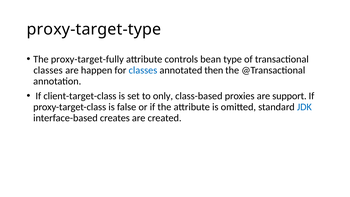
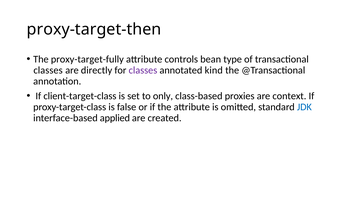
proxy-target-type: proxy-target-type -> proxy-target-then
happen: happen -> directly
classes at (143, 70) colour: blue -> purple
then: then -> kind
support: support -> context
creates: creates -> applied
